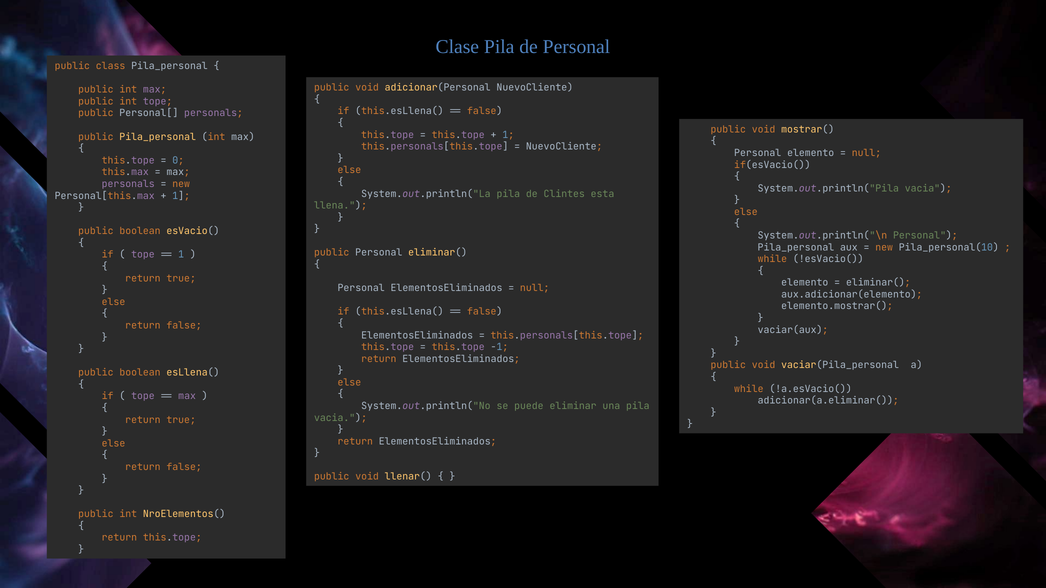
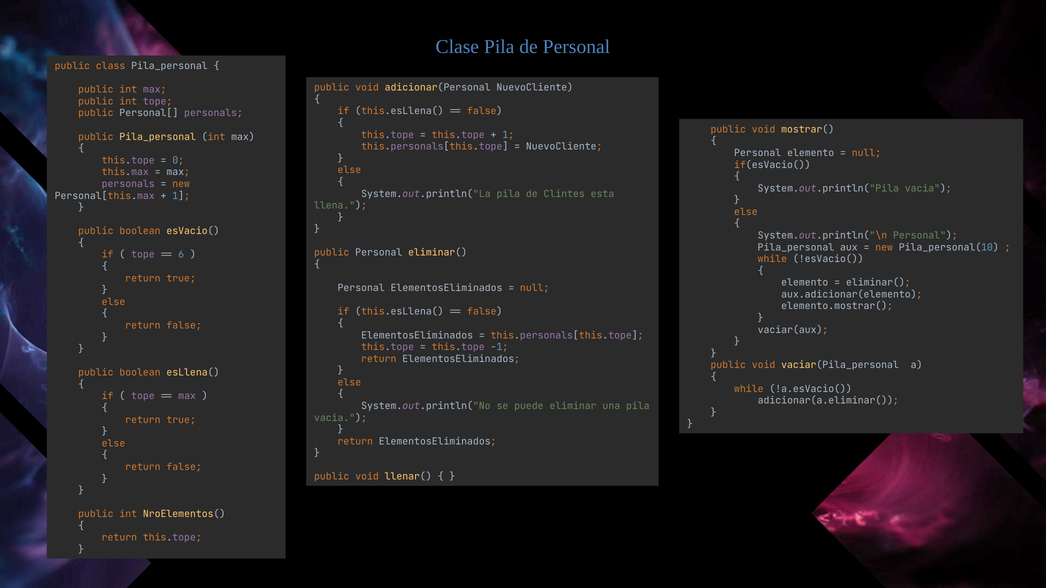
1 at (181, 255): 1 -> 6
